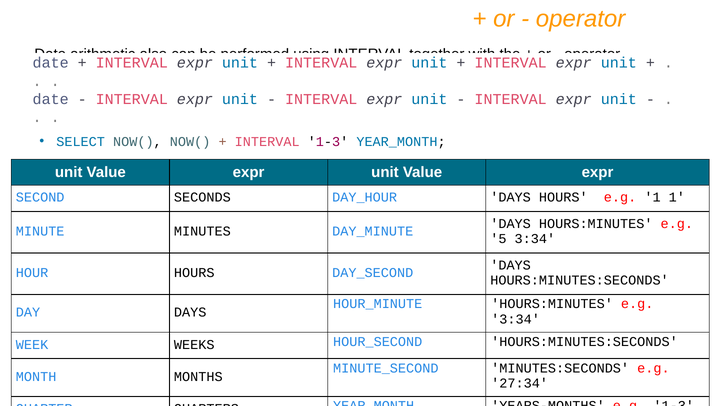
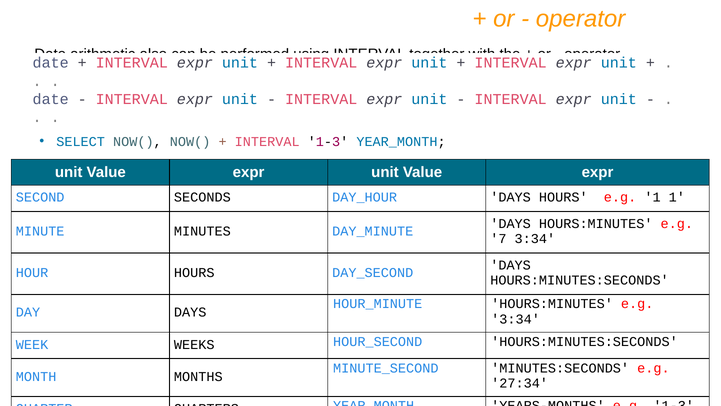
5: 5 -> 7
